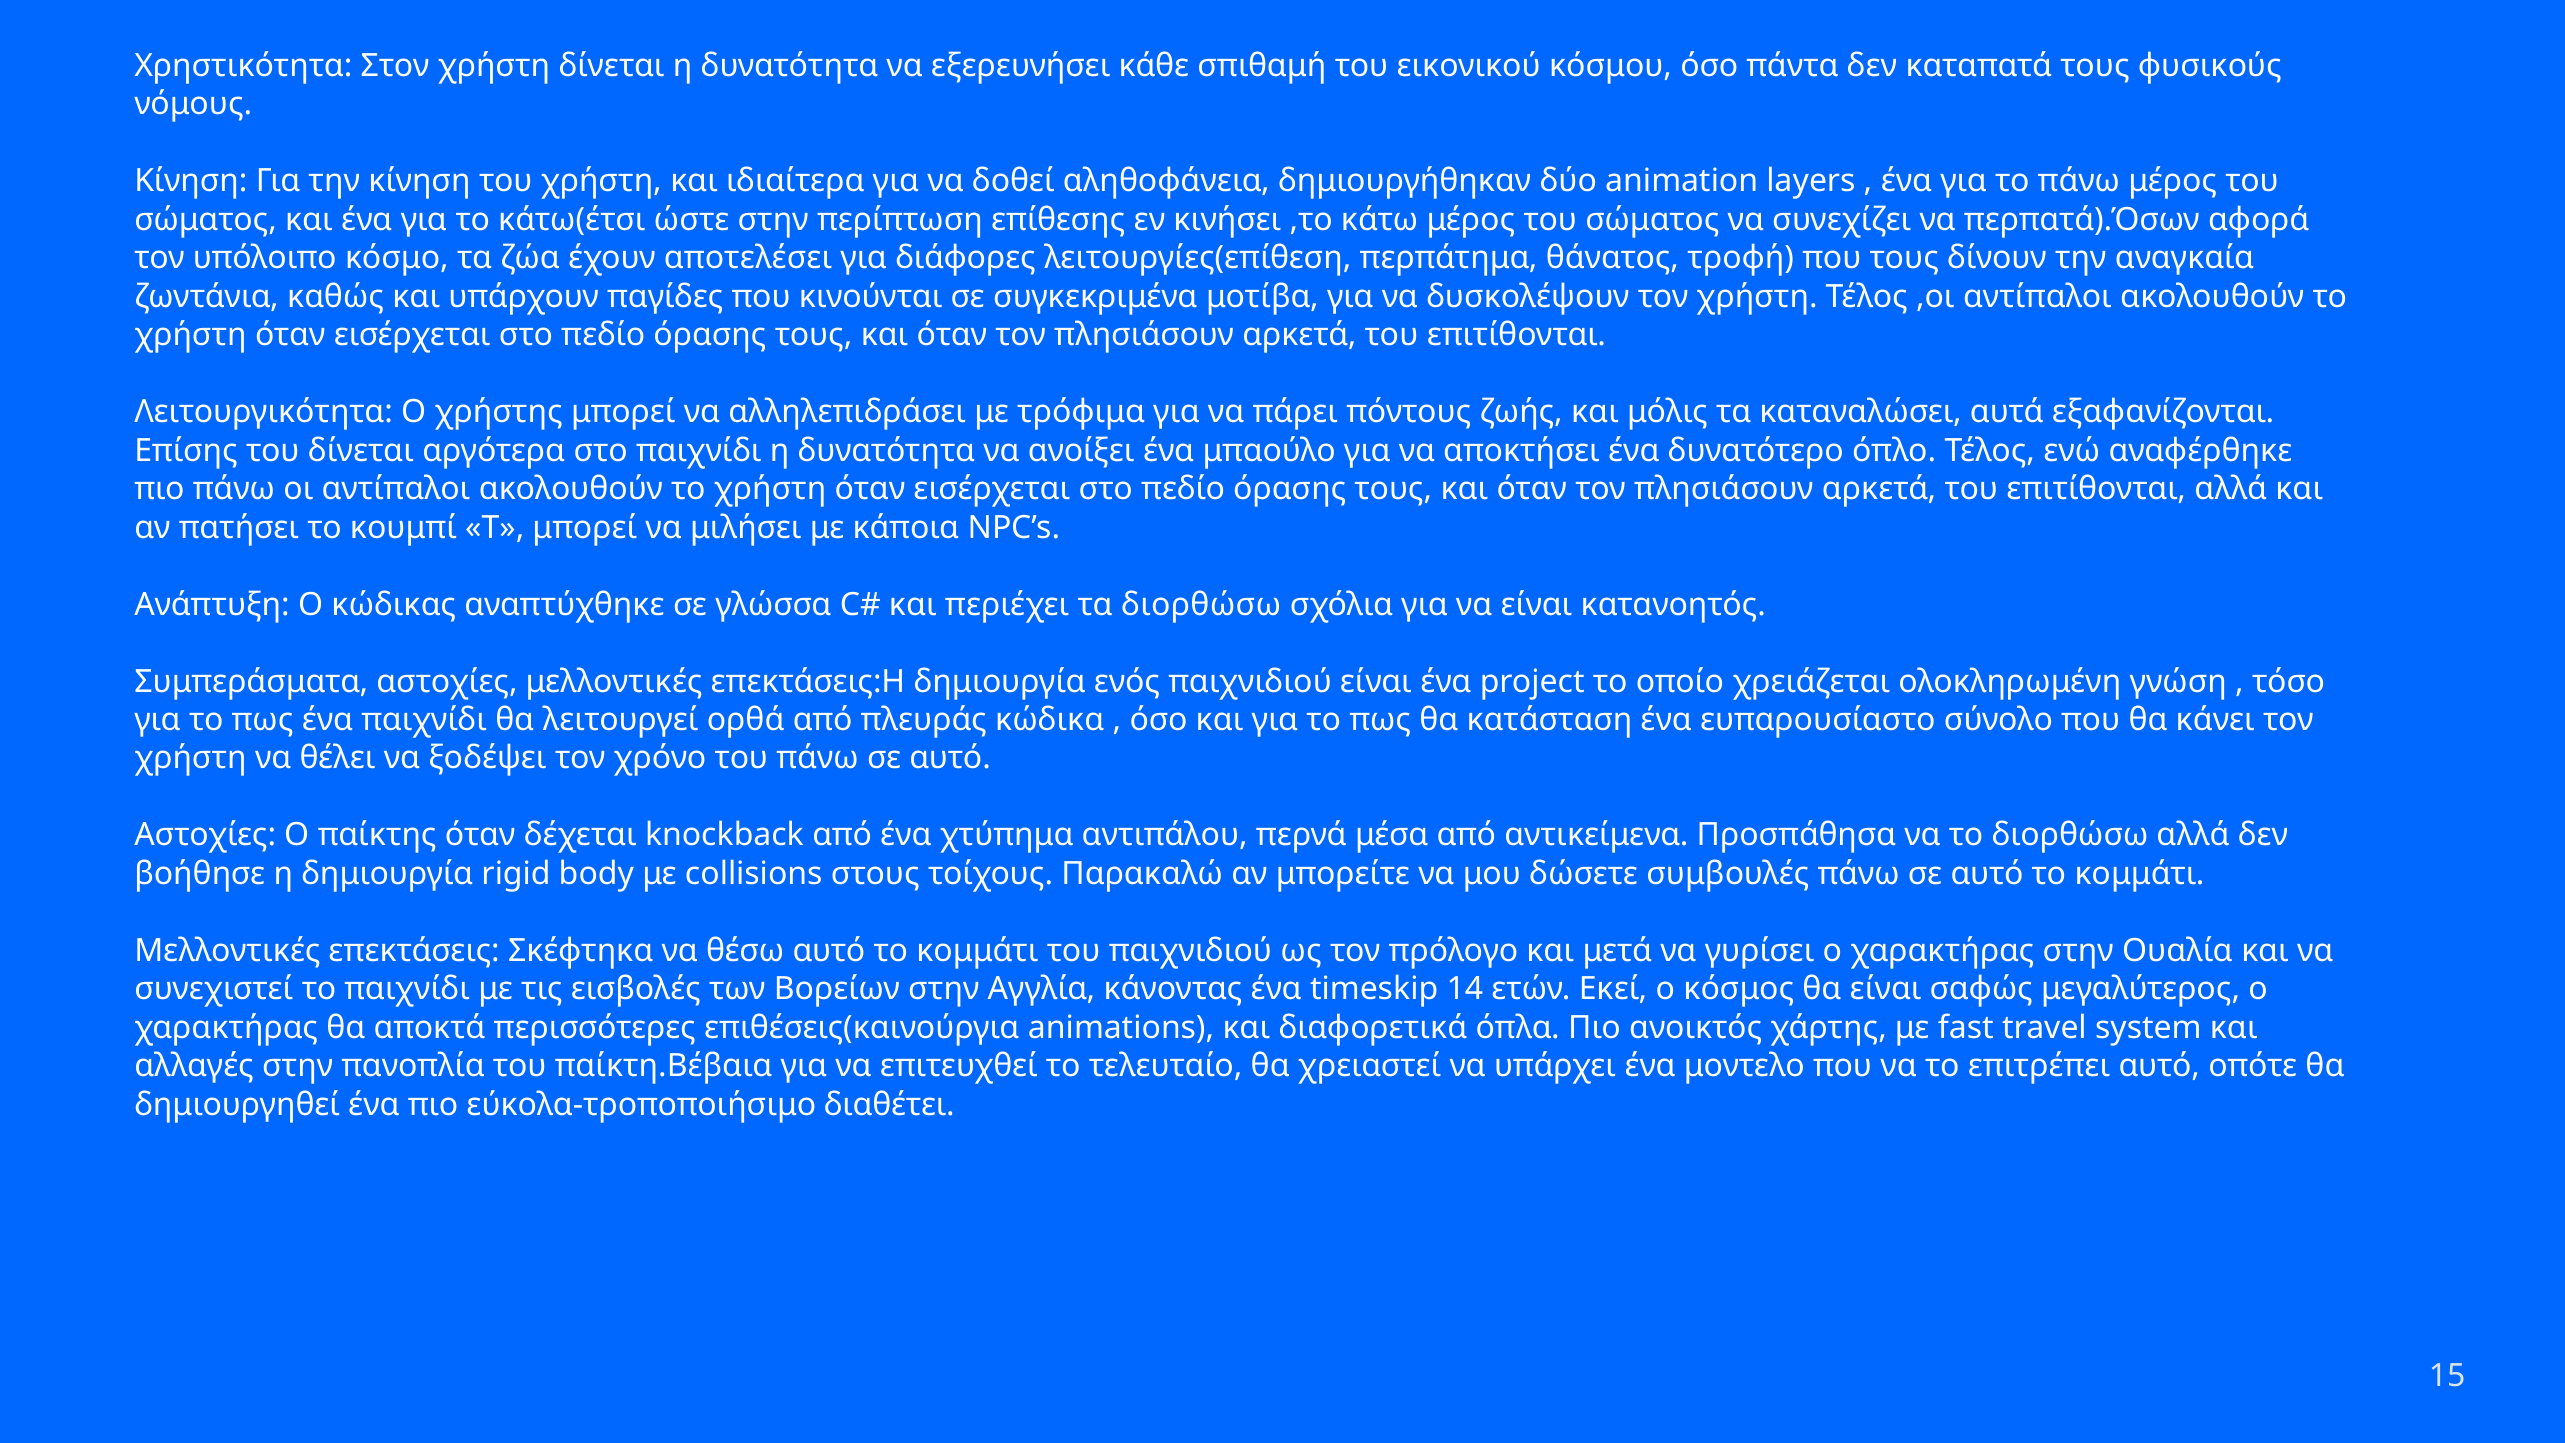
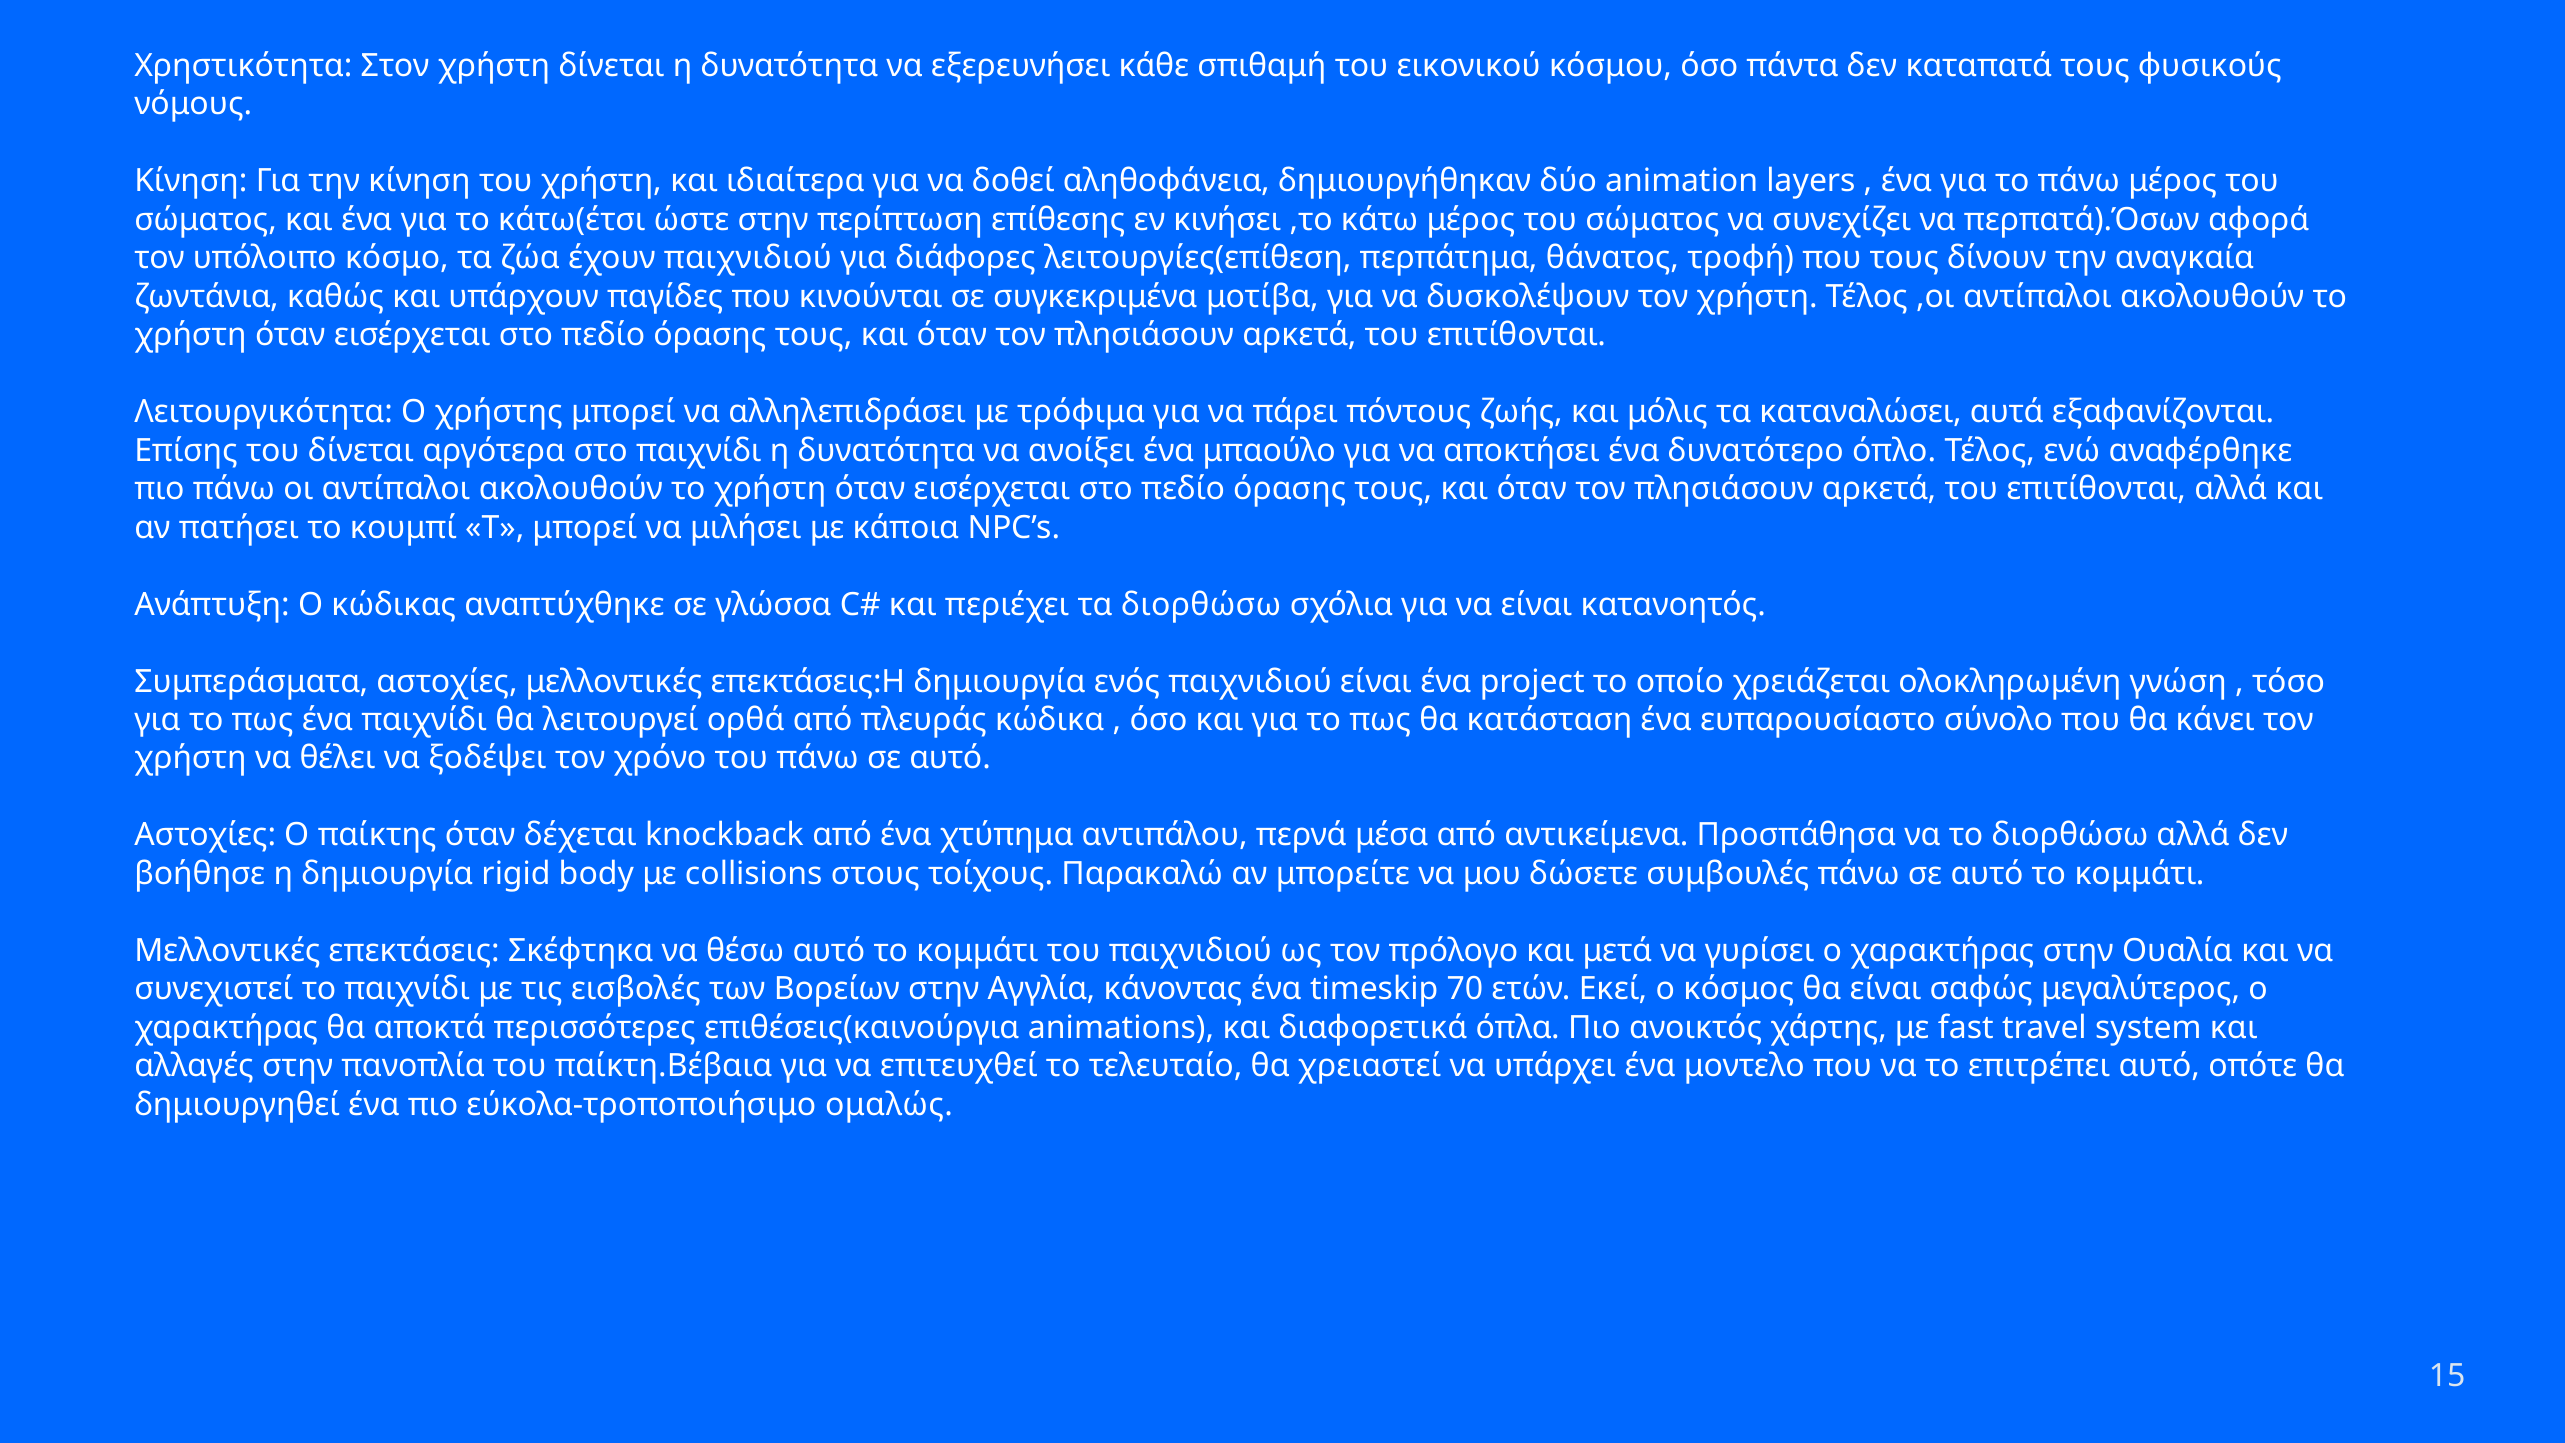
έχουν αποτελέσει: αποτελέσει -> παιχνιδιού
14: 14 -> 70
διαθέτει: διαθέτει -> ομαλώς
